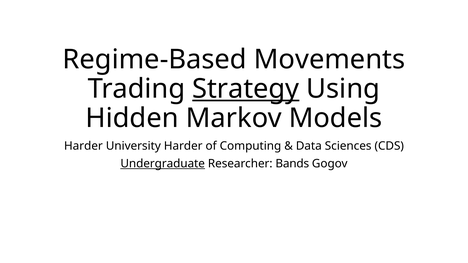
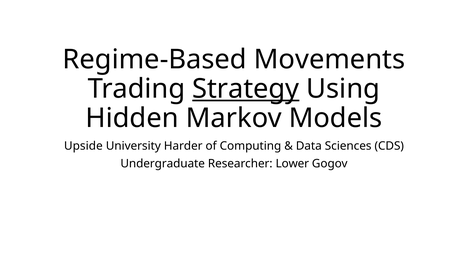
Harder at (83, 146): Harder -> Upside
Undergraduate underline: present -> none
Bands: Bands -> Lower
